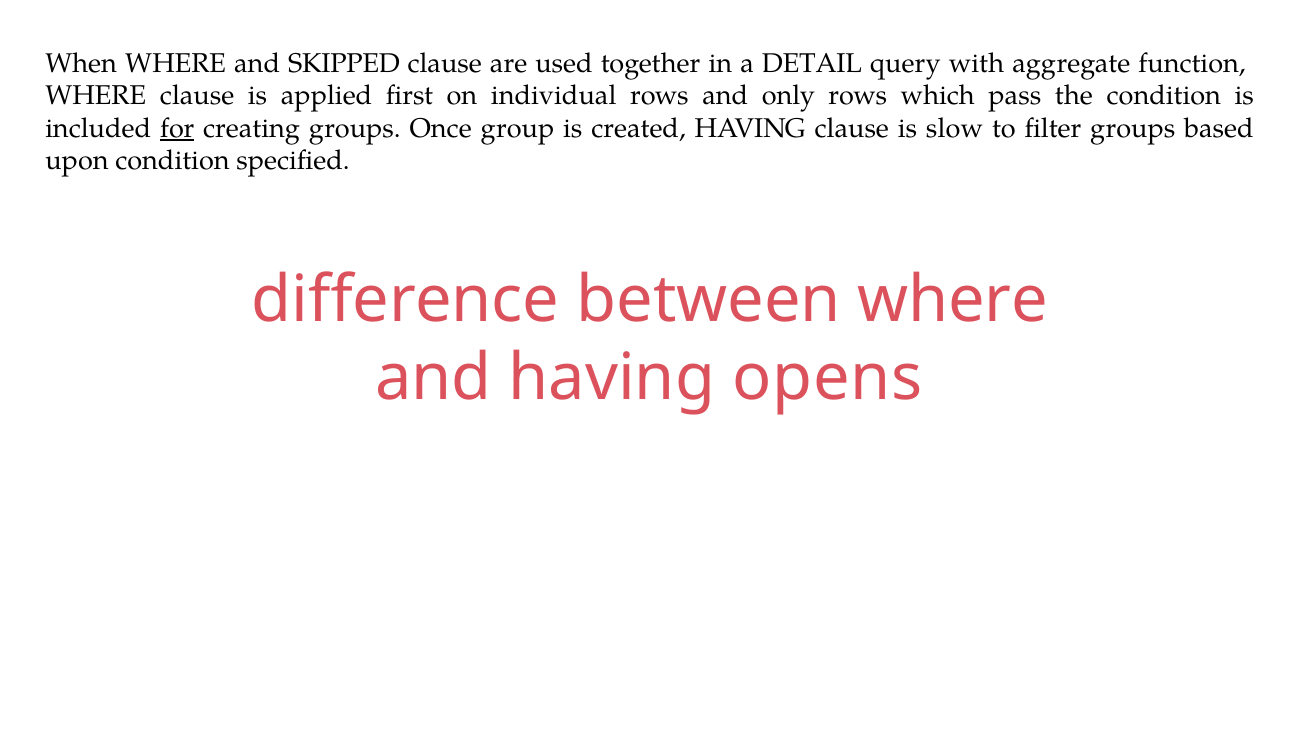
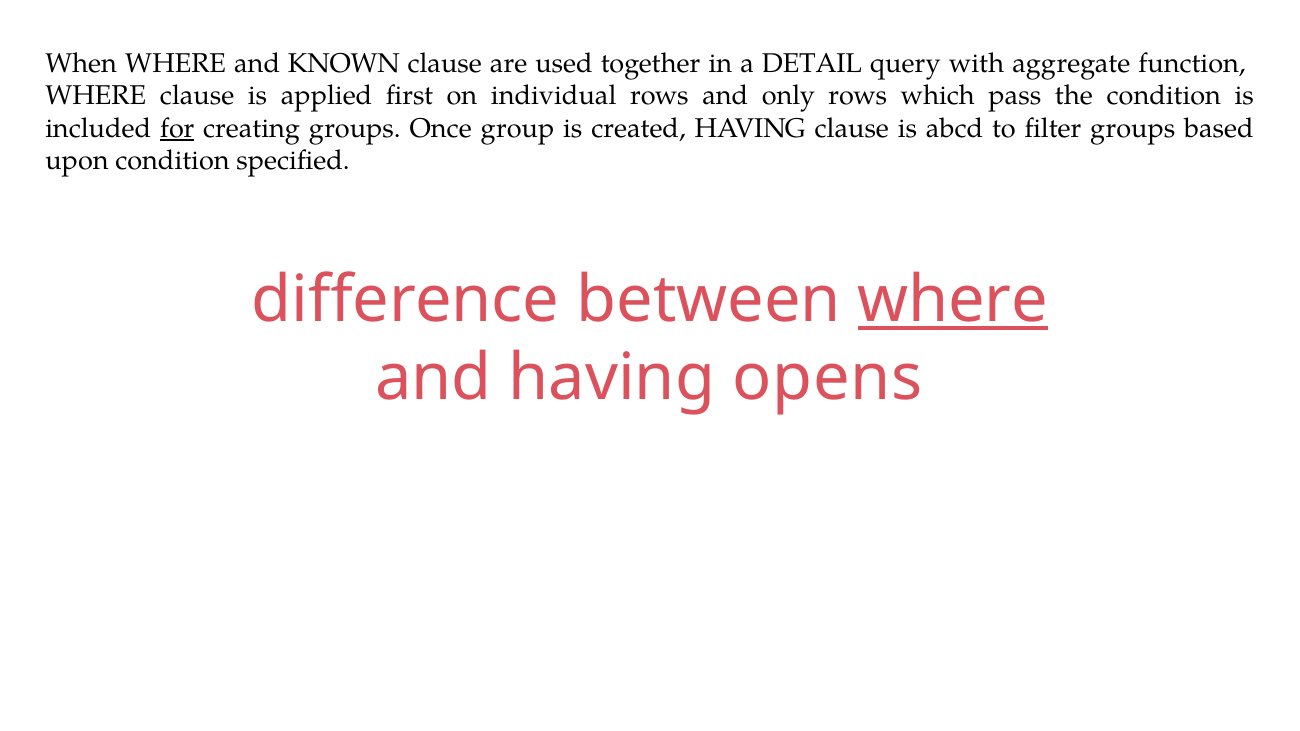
SKIPPED: SKIPPED -> KNOWN
slow: slow -> abcd
where at (953, 300) underline: none -> present
